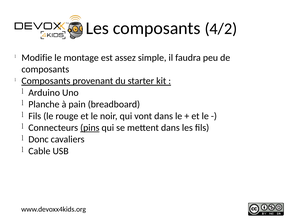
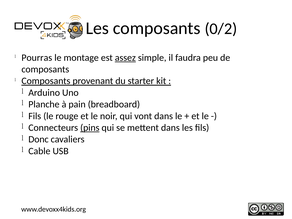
4/2: 4/2 -> 0/2
Modifie: Modifie -> Pourras
assez underline: none -> present
